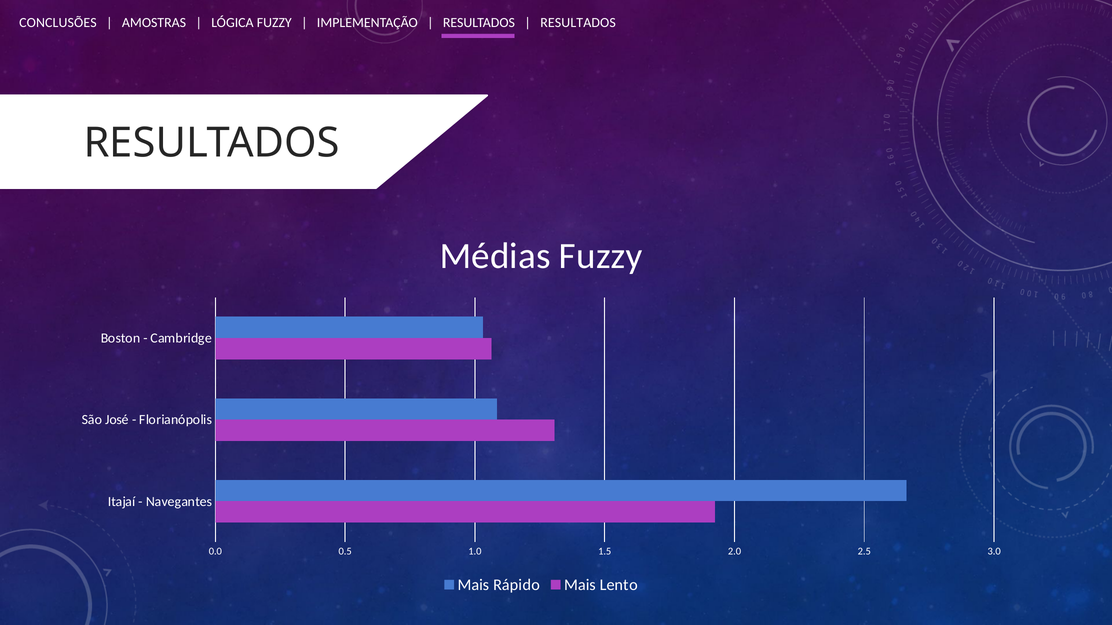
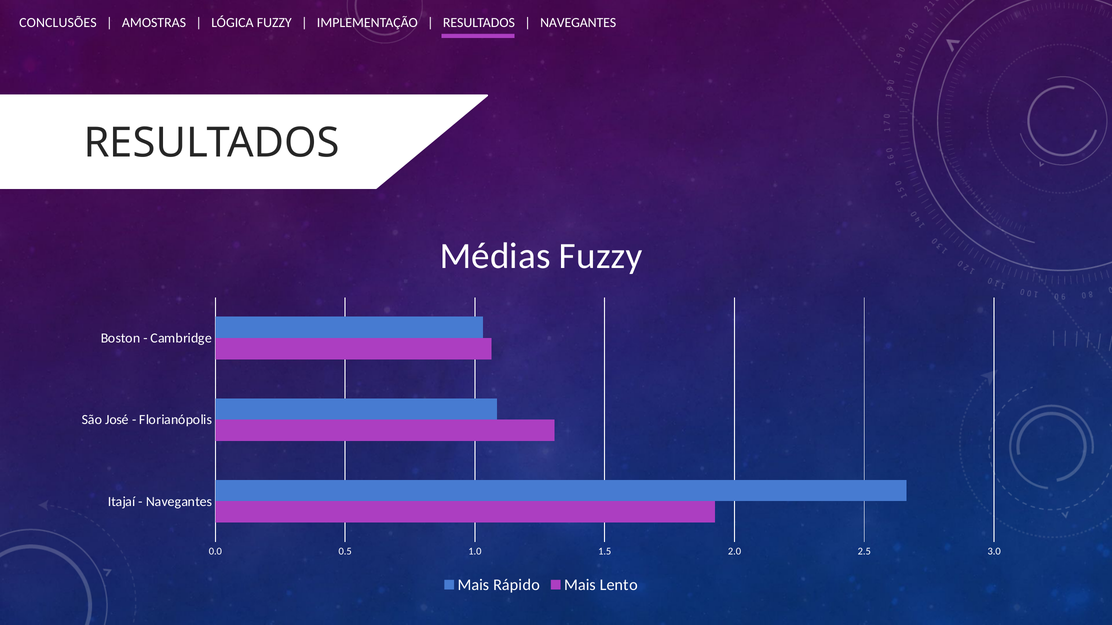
RESULTADOS at (578, 23): RESULTADOS -> NAVEGANTES
